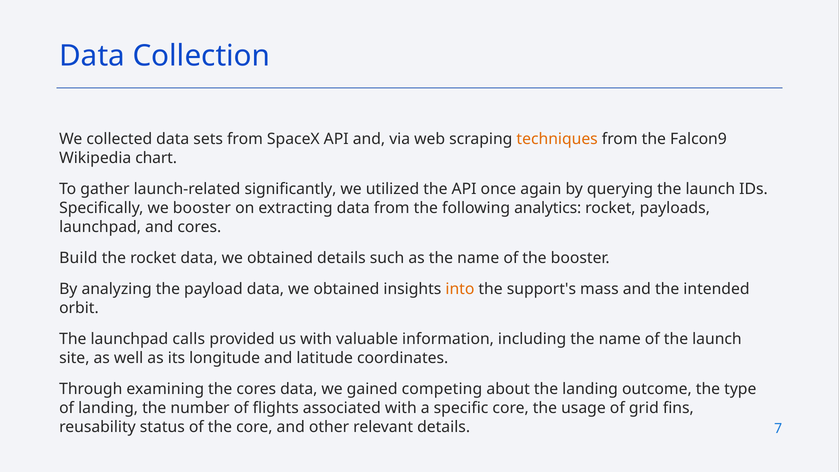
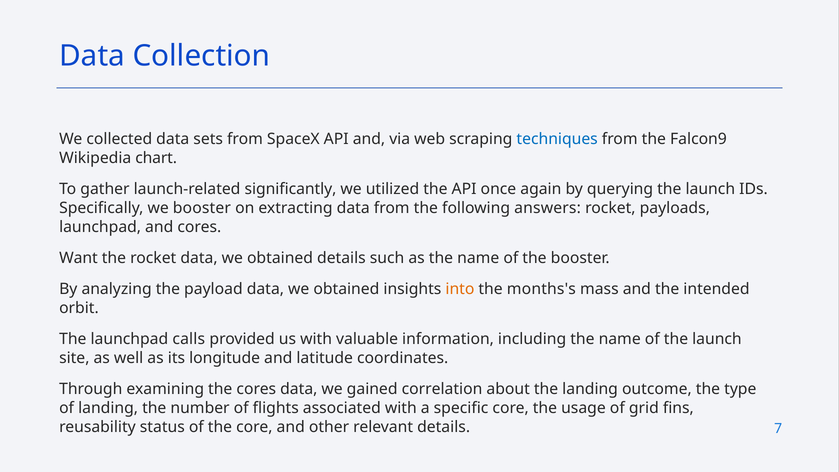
techniques colour: orange -> blue
analytics: analytics -> answers
Build: Build -> Want
support's: support's -> months's
competing: competing -> correlation
